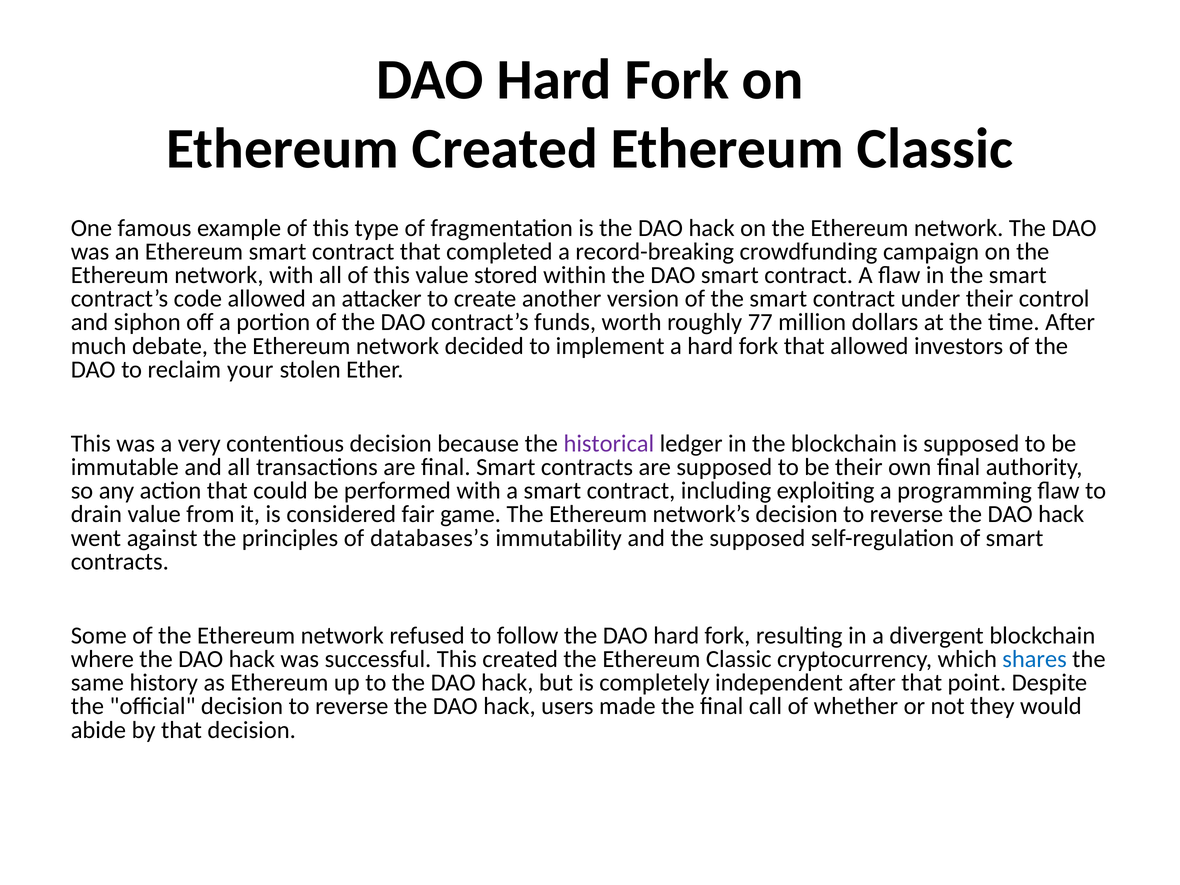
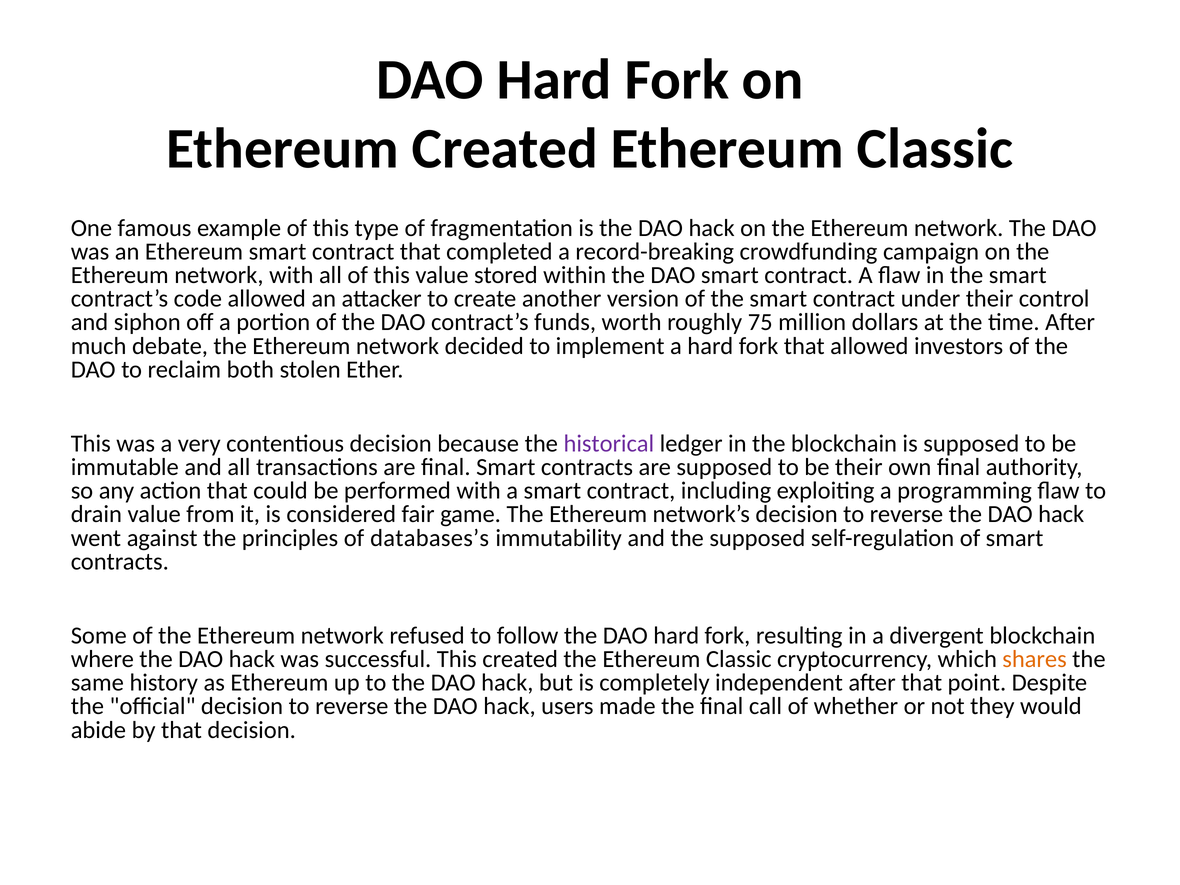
77: 77 -> 75
your: your -> both
shares colour: blue -> orange
